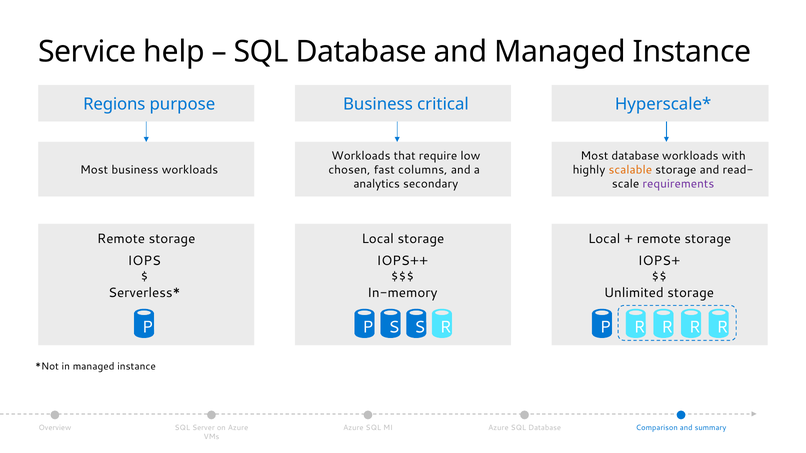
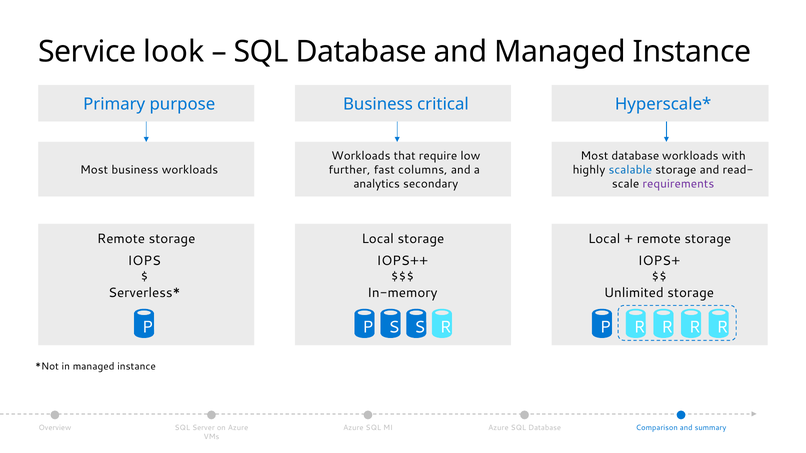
help: help -> look
Regions: Regions -> Primary
chosen: chosen -> further
scalable colour: orange -> blue
